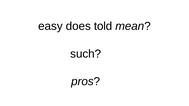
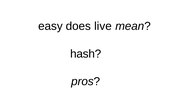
told: told -> live
such: such -> hash
